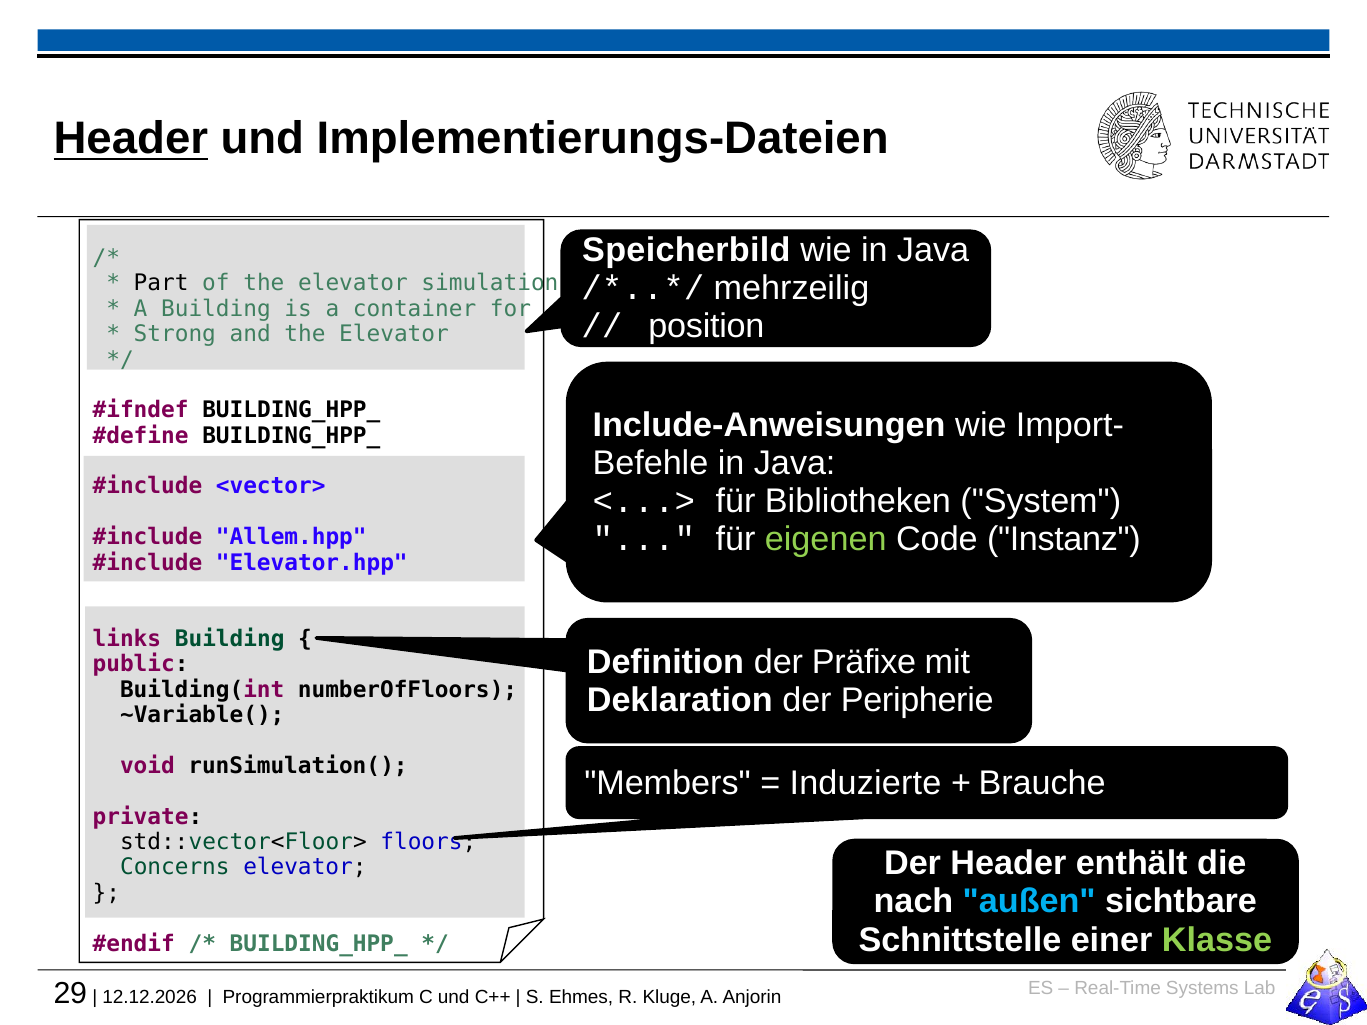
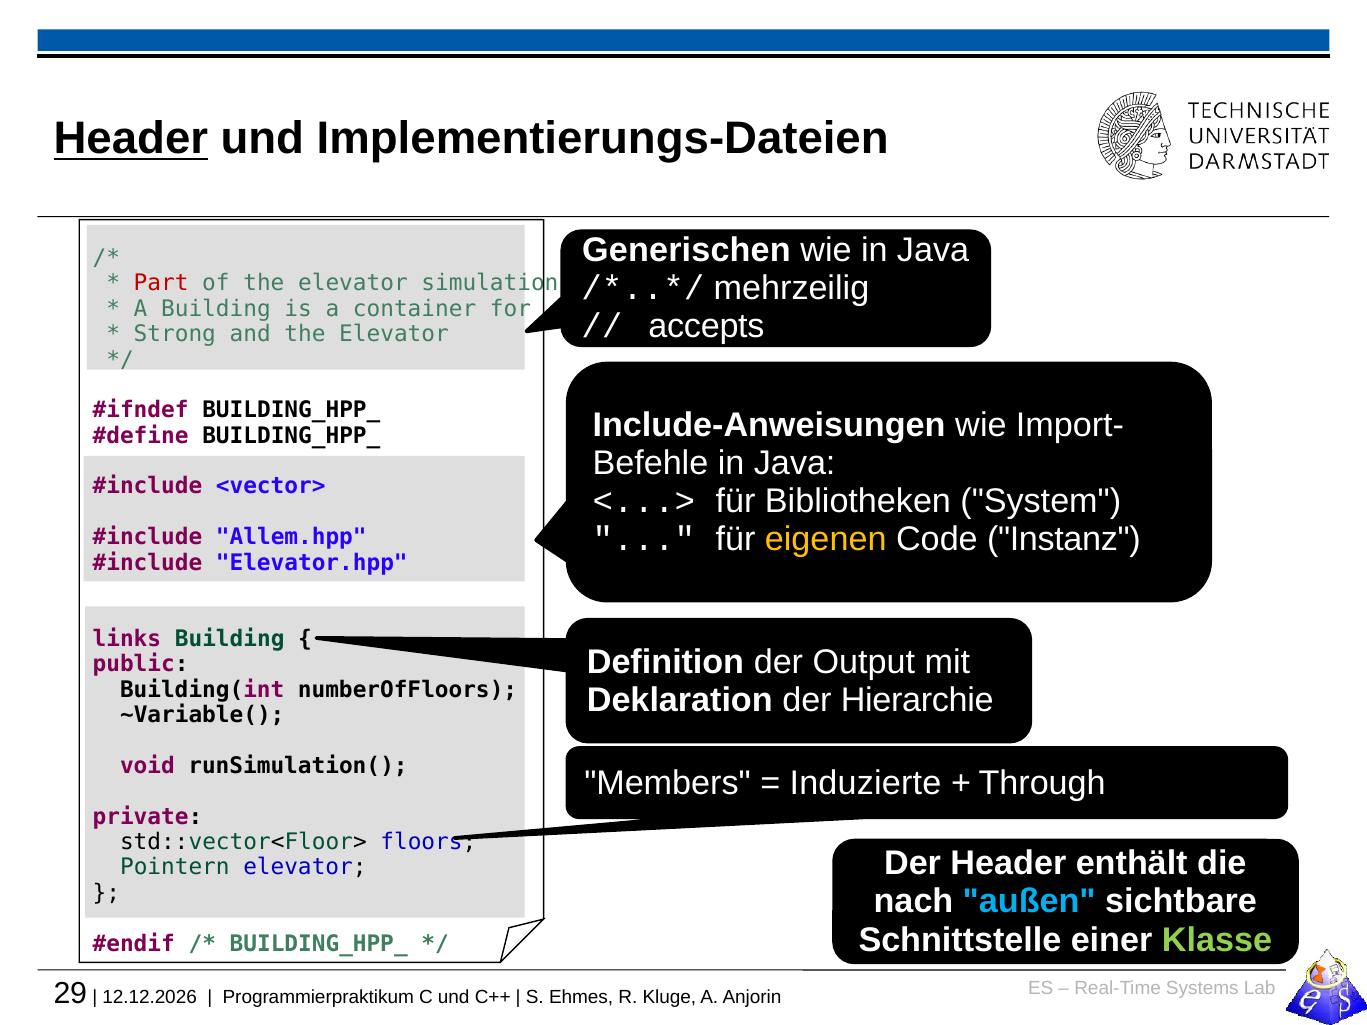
Speicherbild: Speicherbild -> Generischen
Part colour: black -> red
position: position -> accepts
eigenen colour: light green -> yellow
Präfixe: Präfixe -> Output
Peripherie: Peripherie -> Hierarchie
Brauche: Brauche -> Through
Concerns: Concerns -> Pointern
